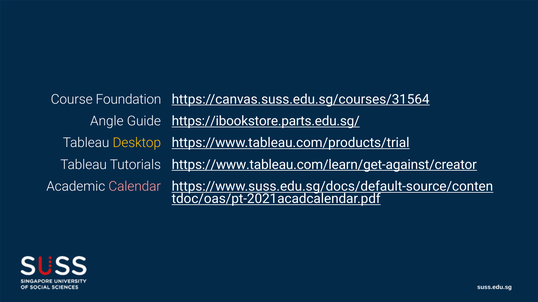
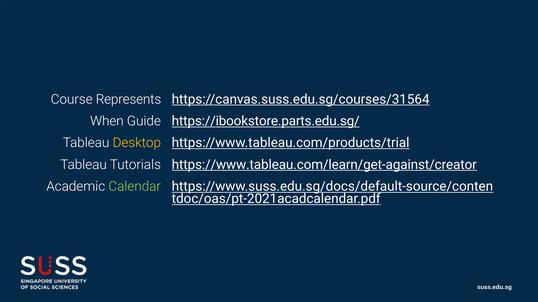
Foundation: Foundation -> Represents
Angle: Angle -> When
Calendar colour: pink -> light green
